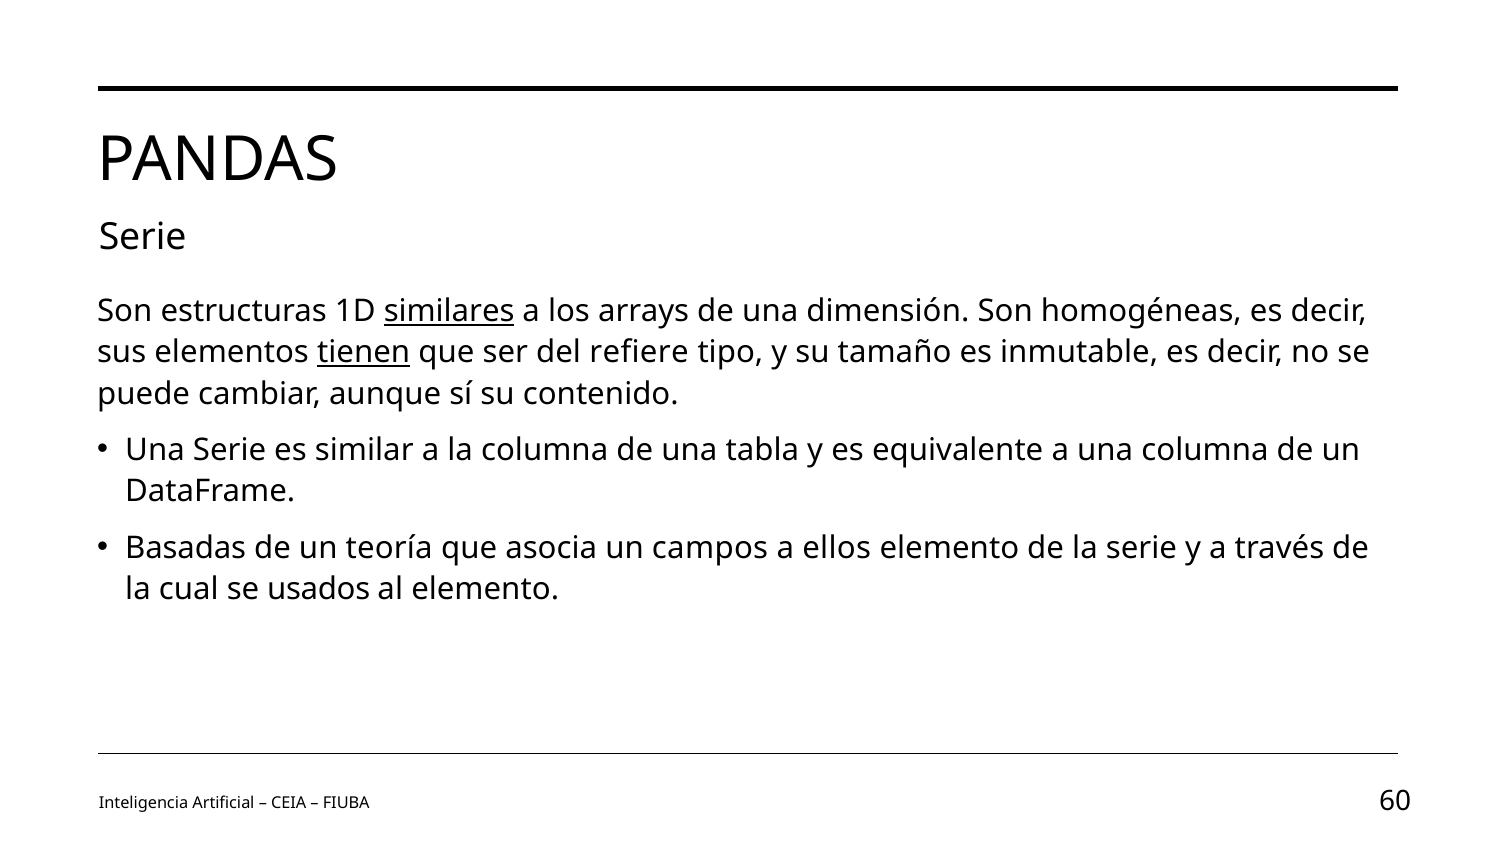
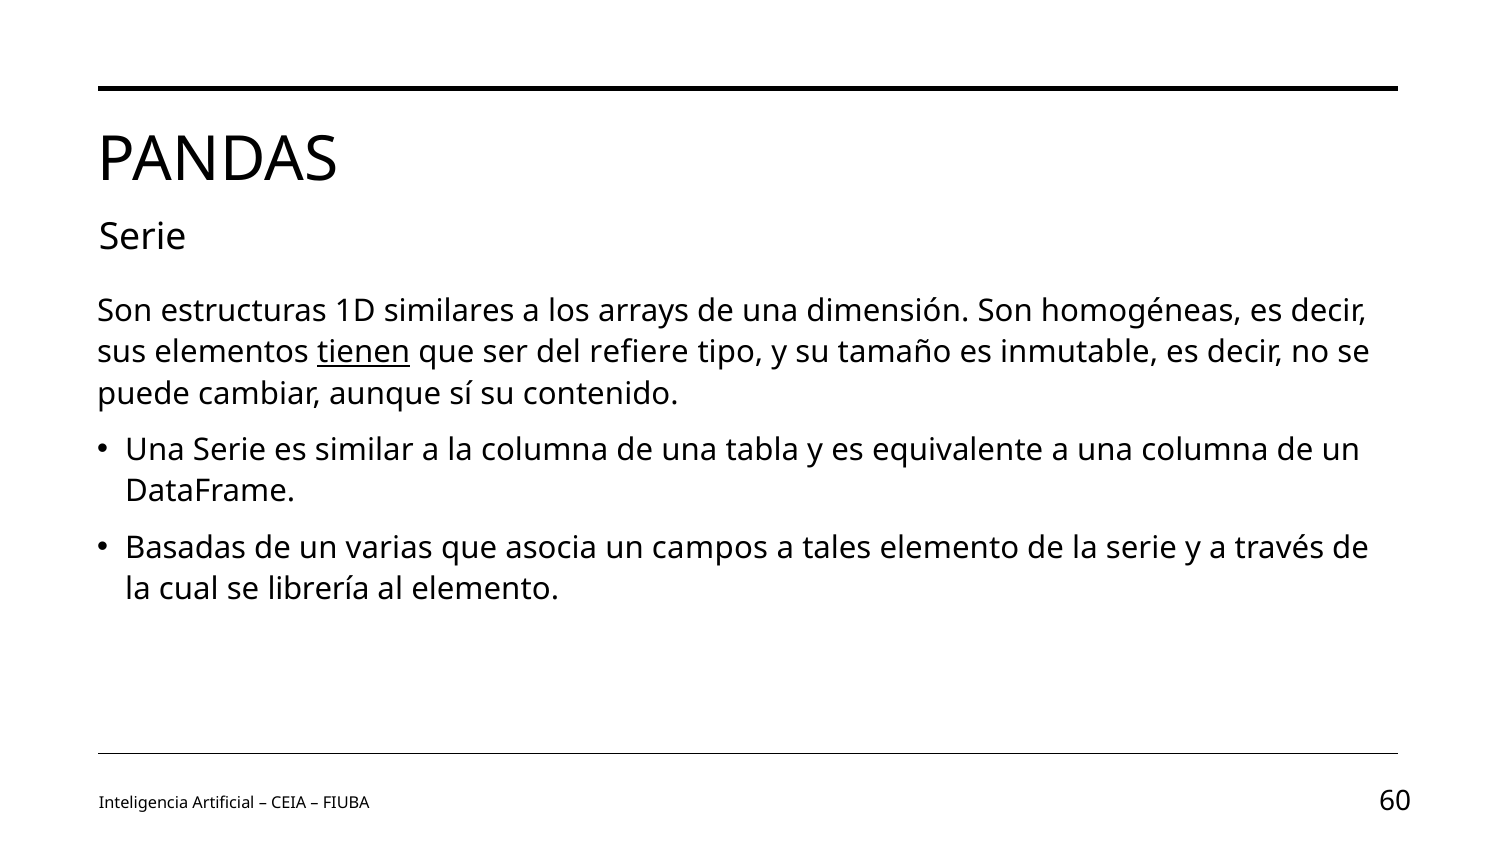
similares underline: present -> none
teoría: teoría -> varias
ellos: ellos -> tales
usados: usados -> librería
